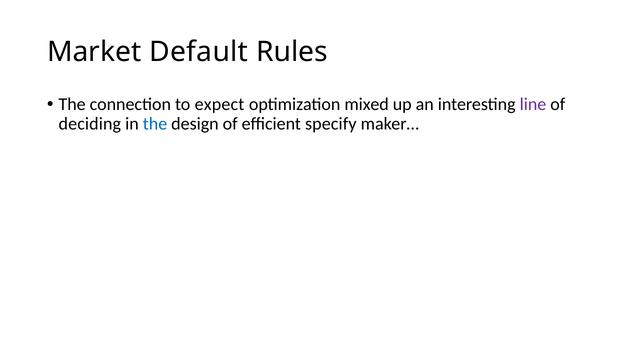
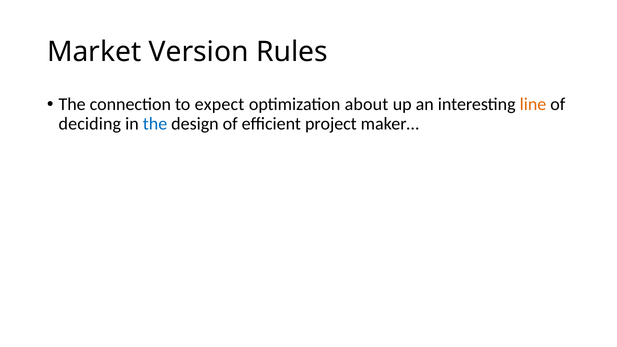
Default: Default -> Version
mixed: mixed -> about
line colour: purple -> orange
specify: specify -> project
